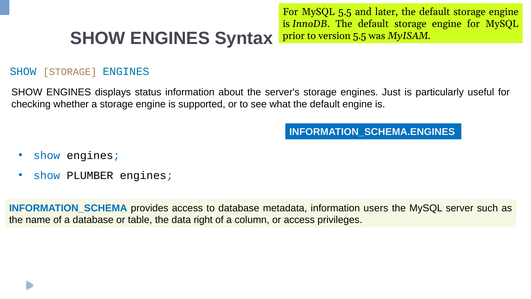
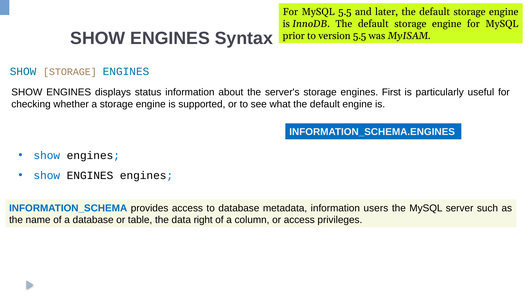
Just: Just -> First
PLUMBER at (90, 175): PLUMBER -> ENGINES
